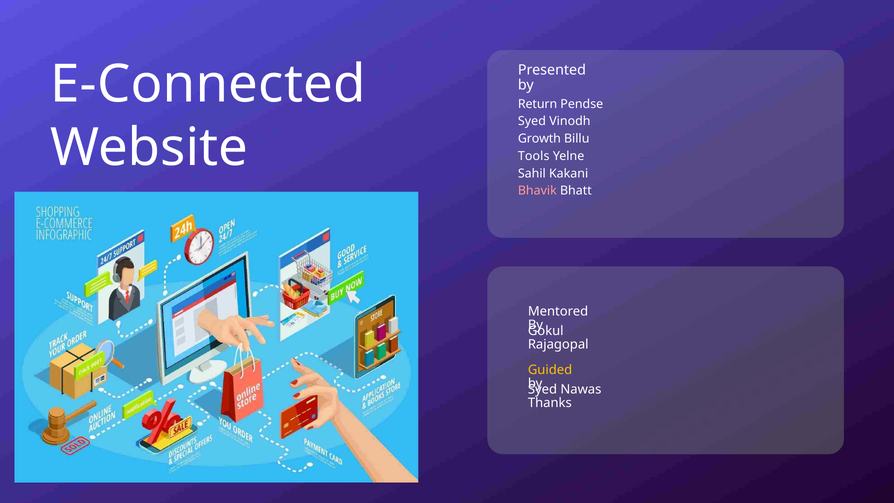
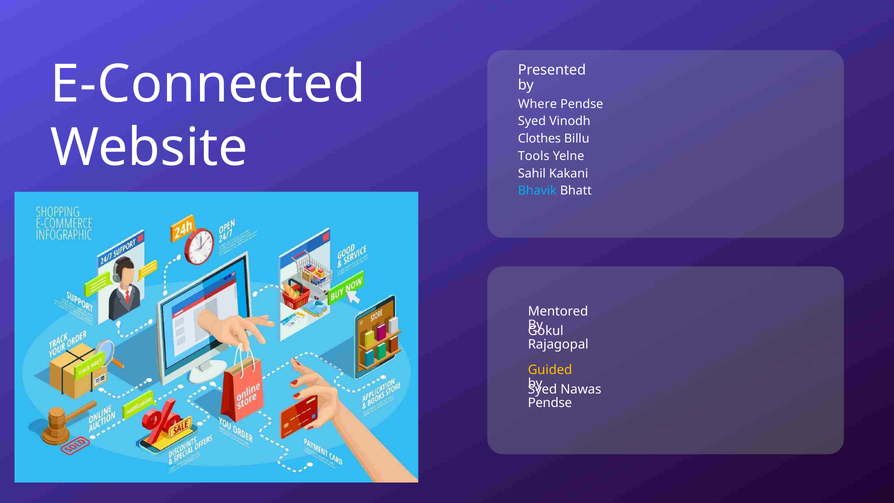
Return: Return -> Where
Growth: Growth -> Clothes
Bhavik colour: pink -> light blue
Thanks at (550, 403): Thanks -> Pendse
